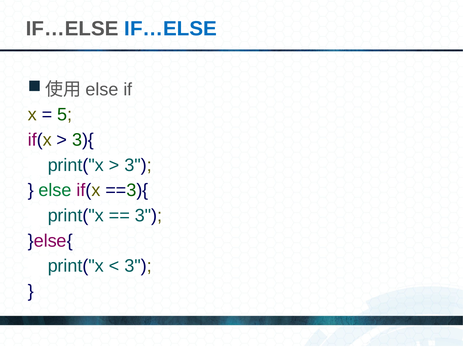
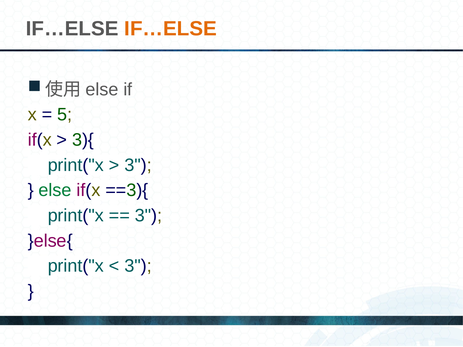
IF…ELSE at (171, 29) colour: blue -> orange
